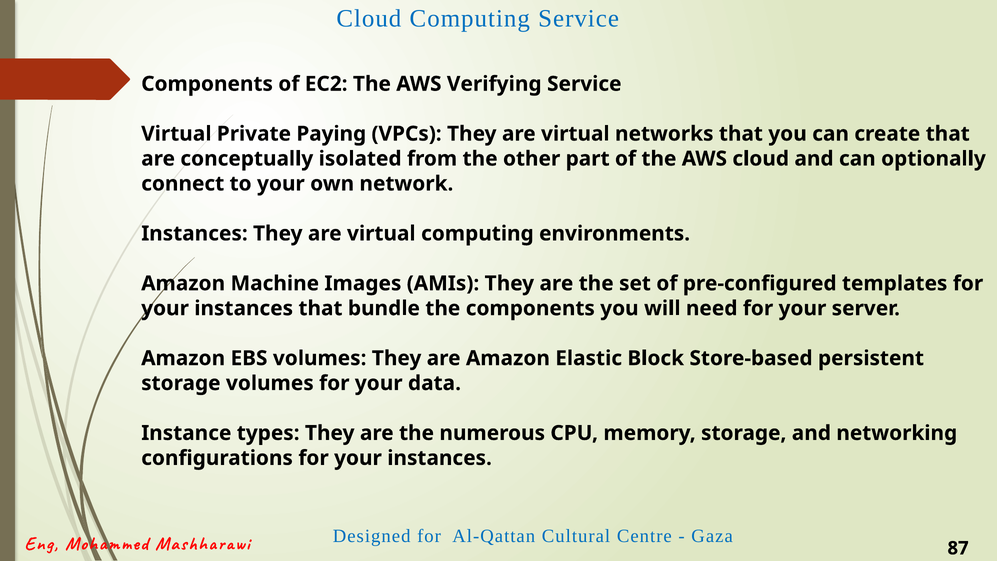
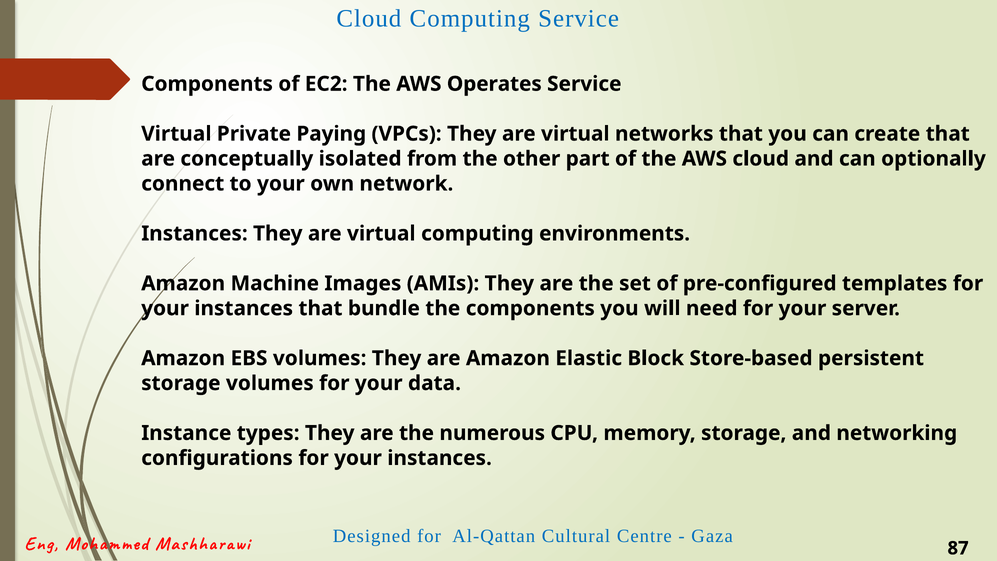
Verifying: Verifying -> Operates
